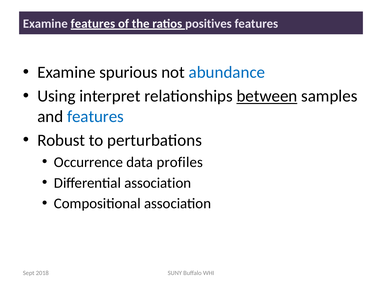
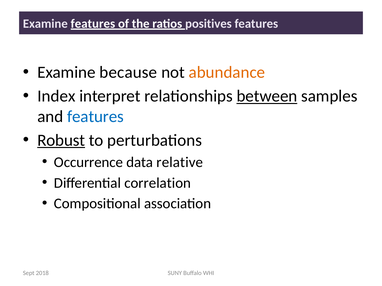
spurious: spurious -> because
abundance colour: blue -> orange
Using: Using -> Index
Robust underline: none -> present
profiles: profiles -> relative
Differential association: association -> correlation
